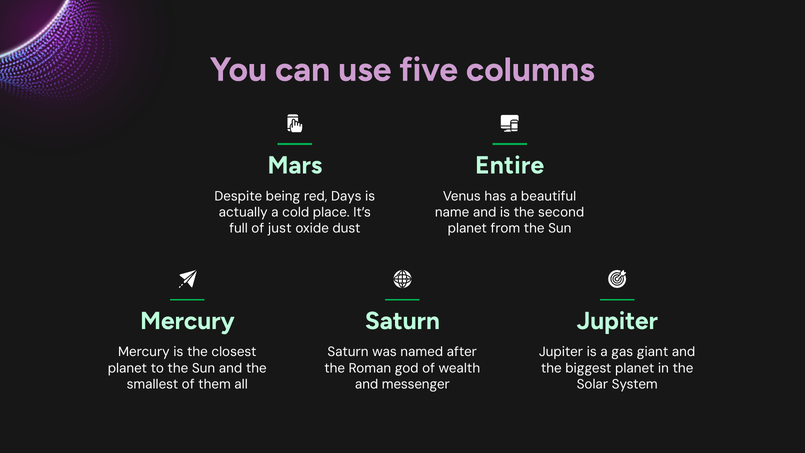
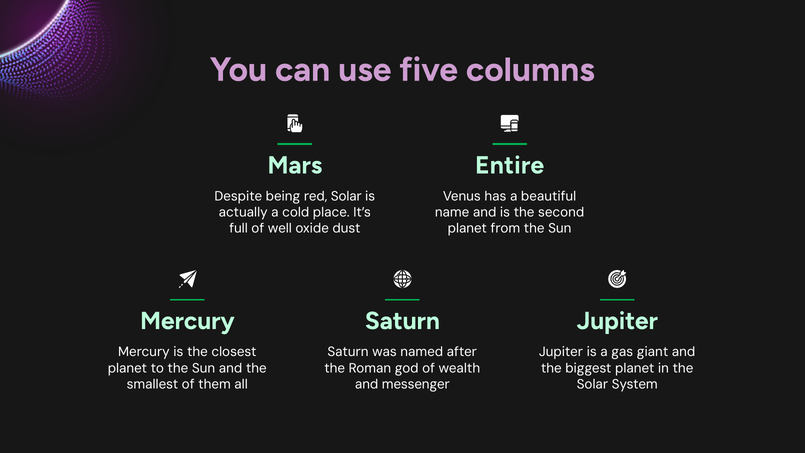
red Days: Days -> Solar
just: just -> well
